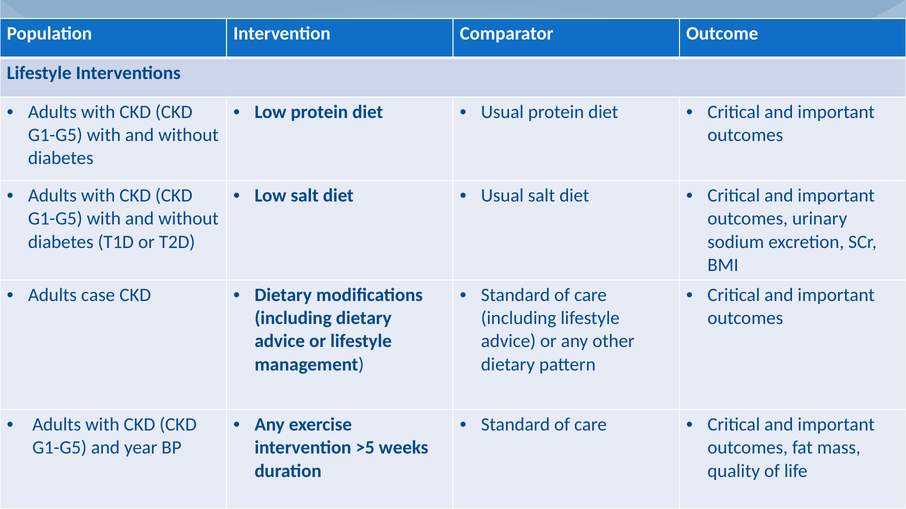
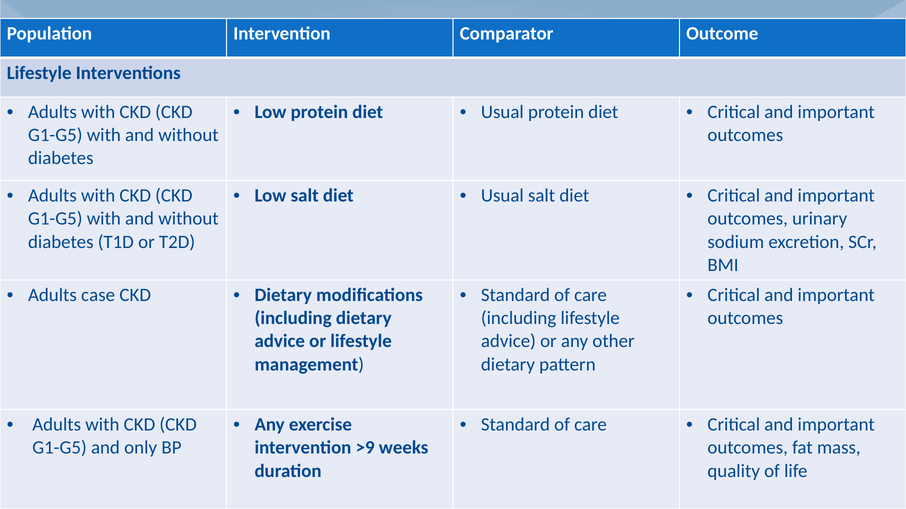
year: year -> only
>5: >5 -> >9
